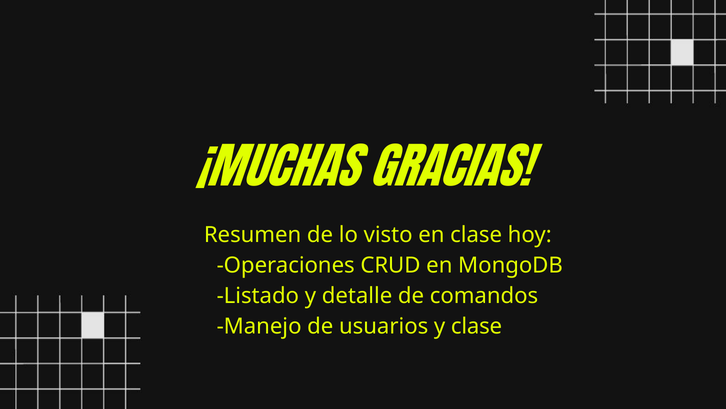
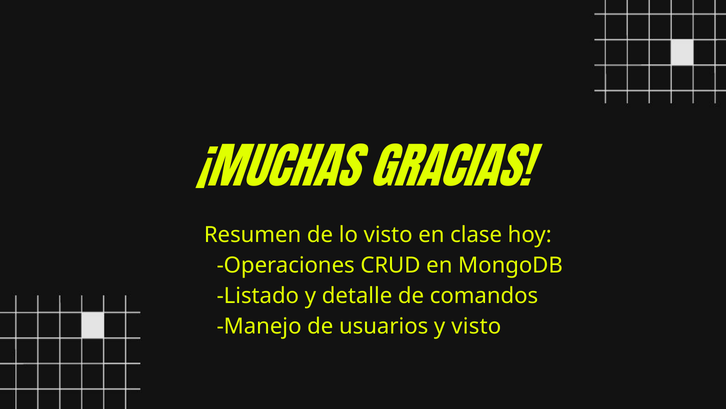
y clase: clase -> visto
